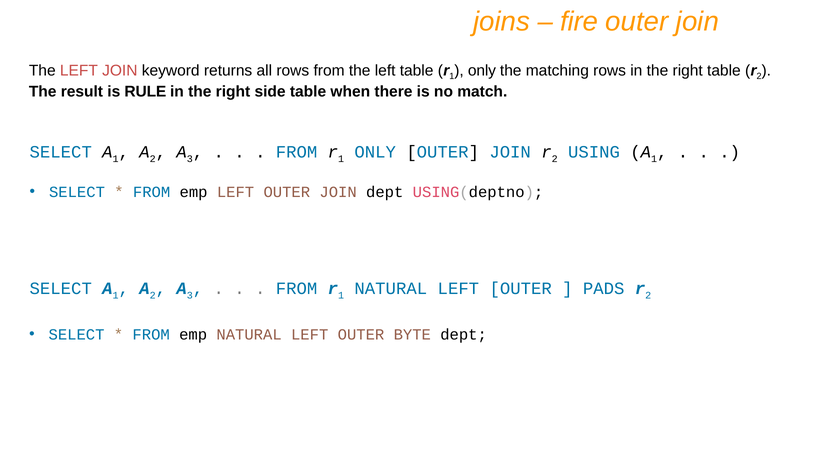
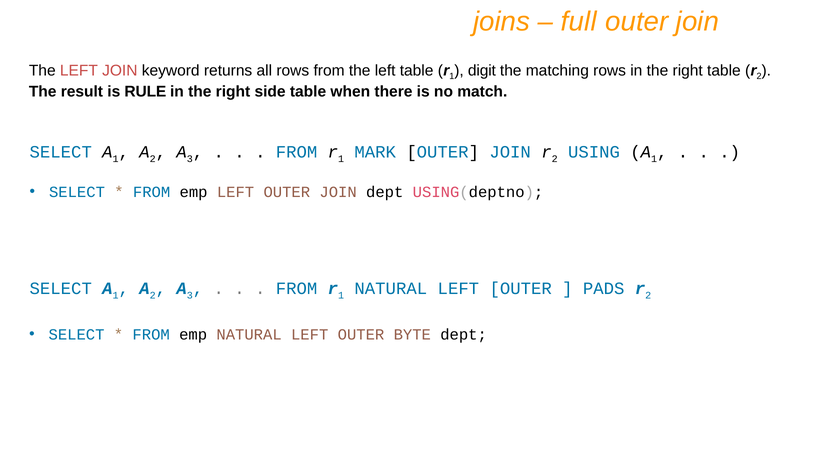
fire: fire -> full
only at (482, 70): only -> digit
ONLY at (375, 152): ONLY -> MARK
